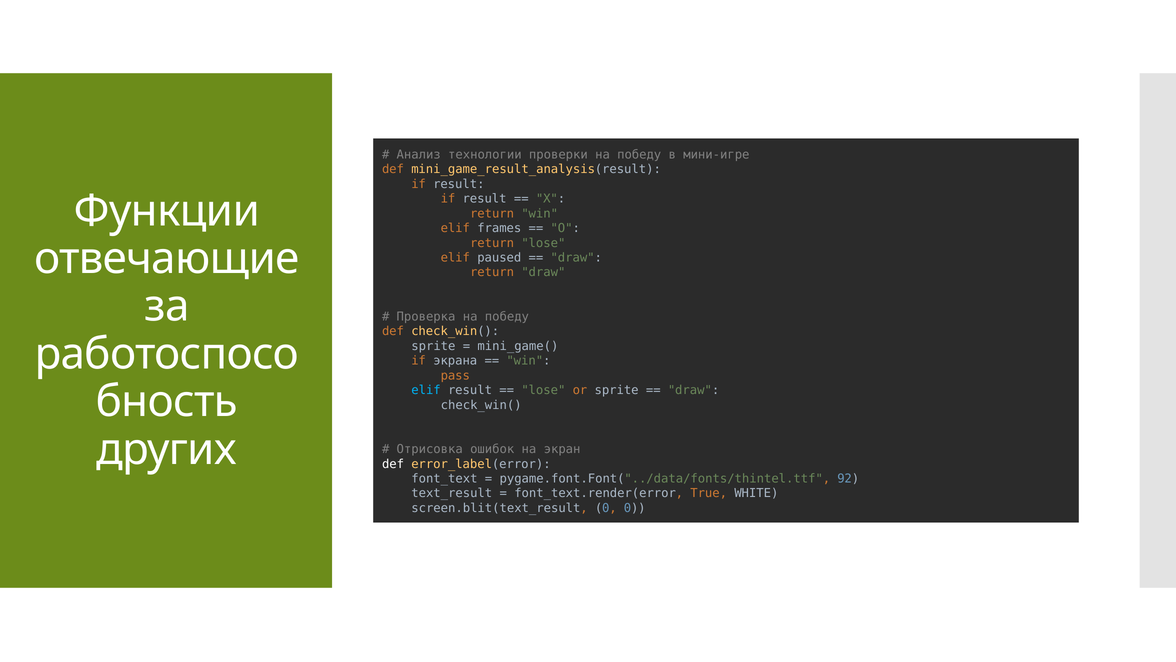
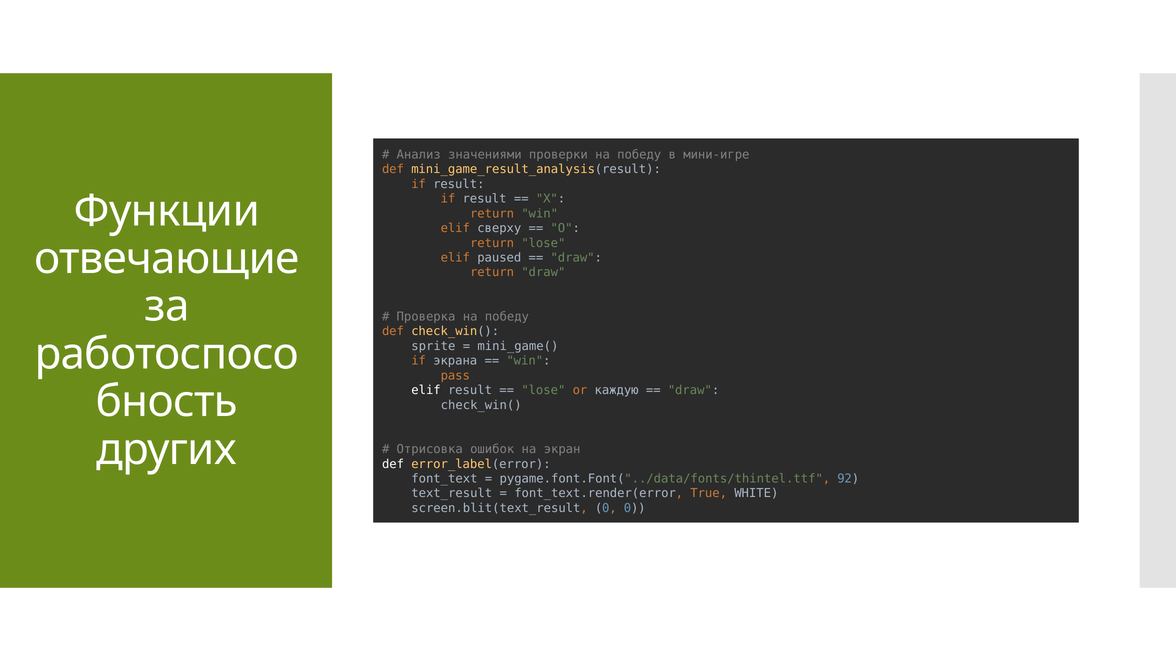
технологии: технологии -> значениями
frames: frames -> сверху
elif at (426, 390) colour: light blue -> white
or sprite: sprite -> каждую
